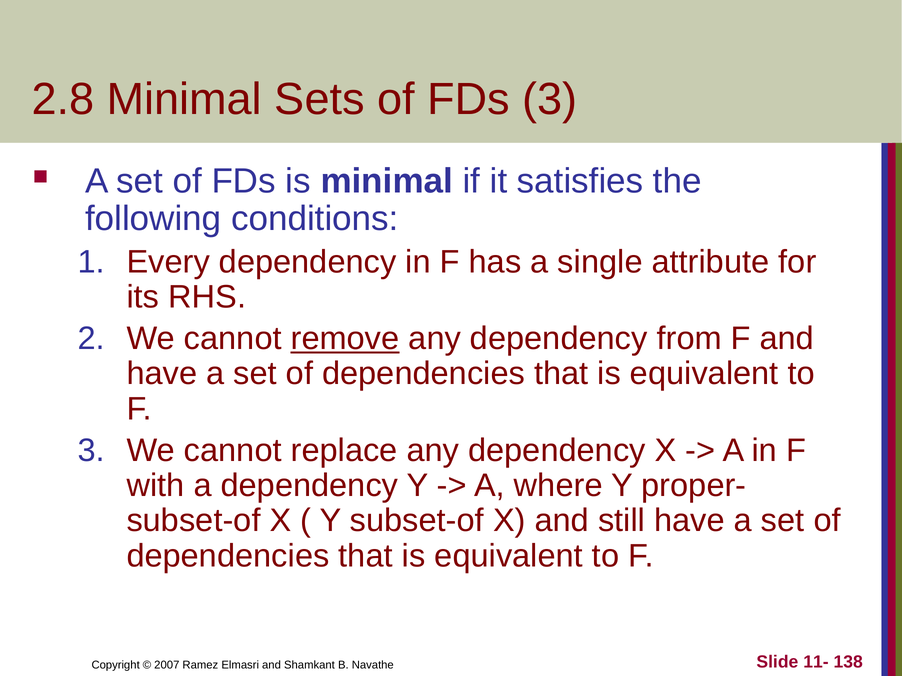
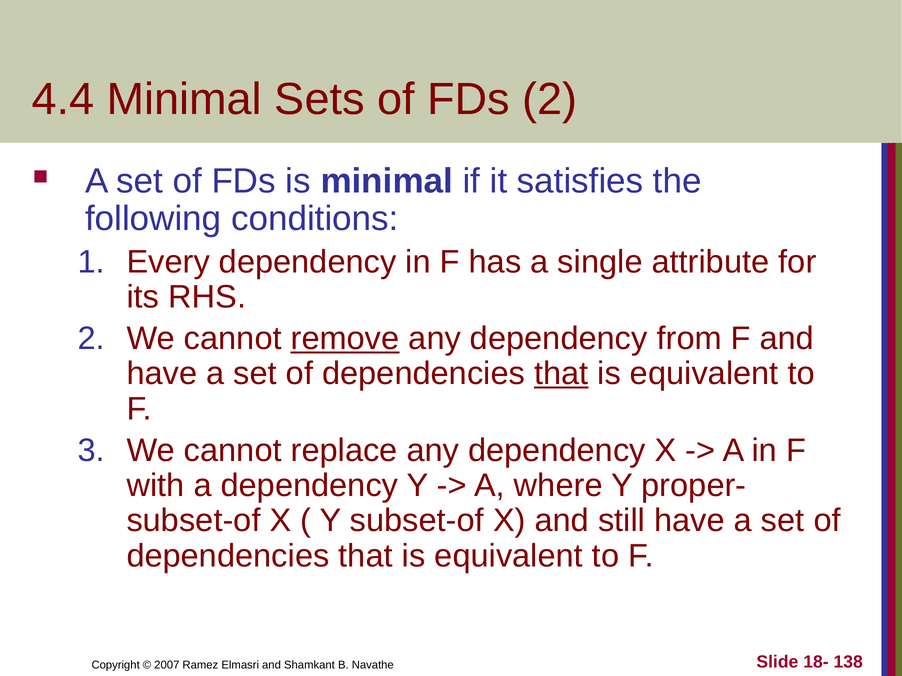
2.8: 2.8 -> 4.4
FDs 3: 3 -> 2
that at (561, 374) underline: none -> present
11-: 11- -> 18-
